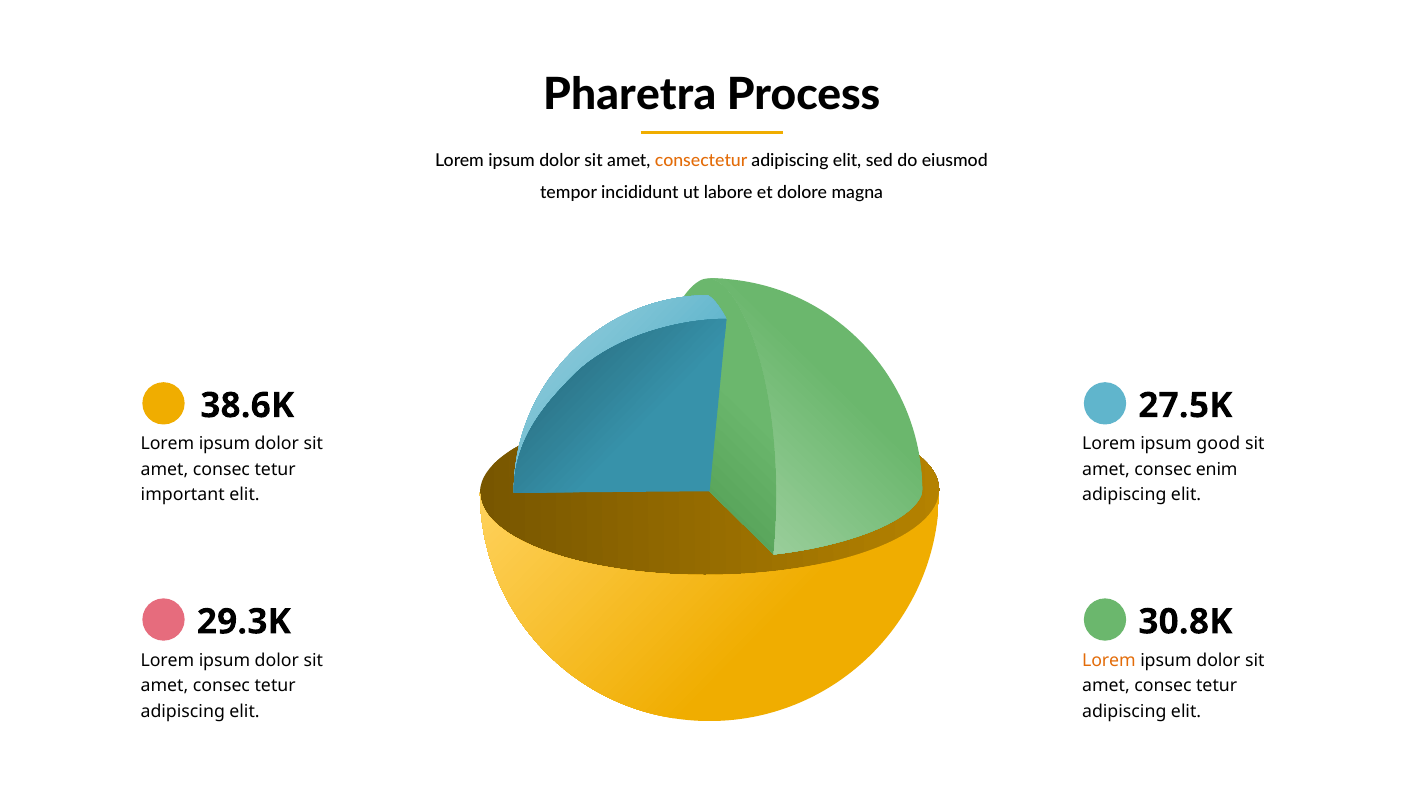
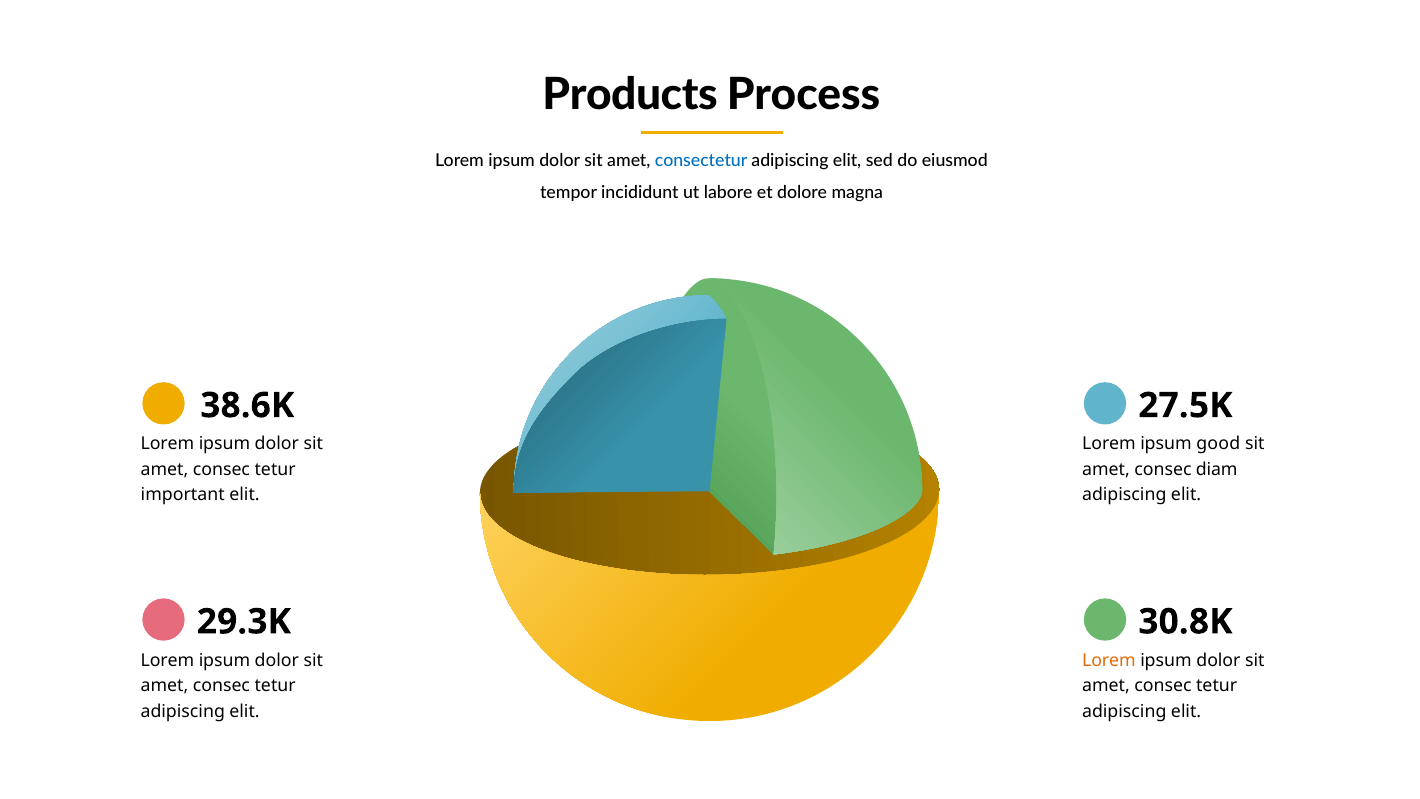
Pharetra: Pharetra -> Products
consectetur colour: orange -> blue
enim: enim -> diam
